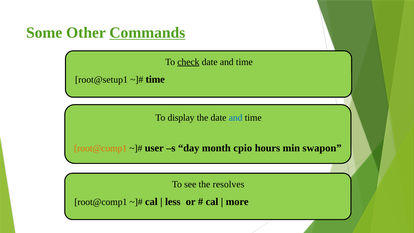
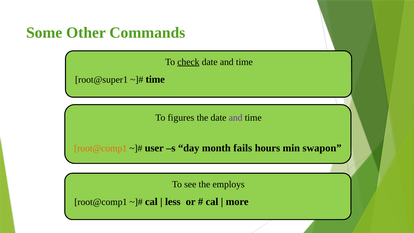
Commands underline: present -> none
root@setup1: root@setup1 -> root@super1
display: display -> figures
and at (236, 117) colour: blue -> purple
cpio: cpio -> fails
resolves: resolves -> employs
